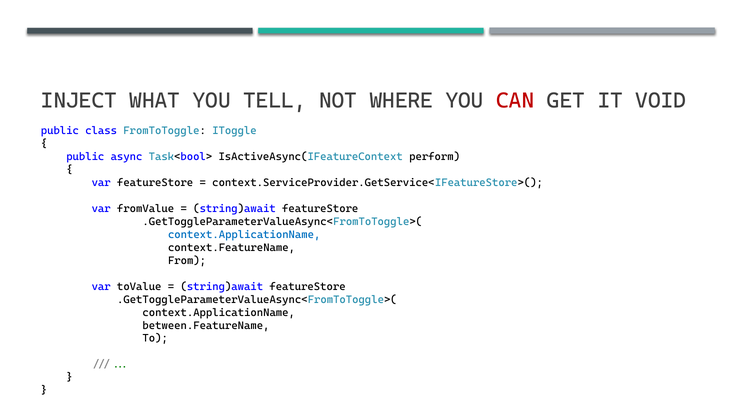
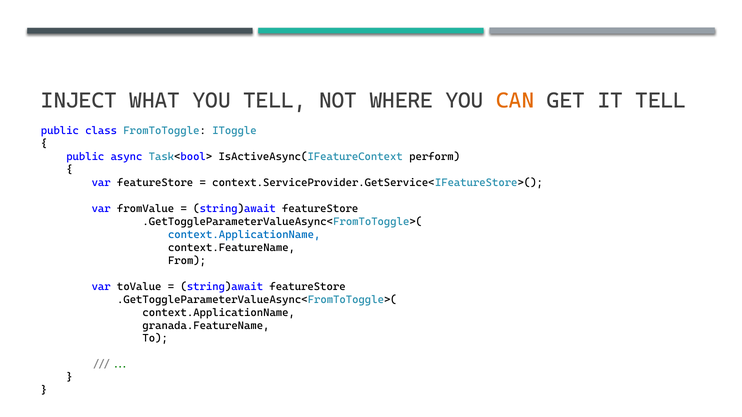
CAN colour: red -> orange
IT VOID: VOID -> TELL
between.FeatureName: between.FeatureName -> granada.FeatureName
